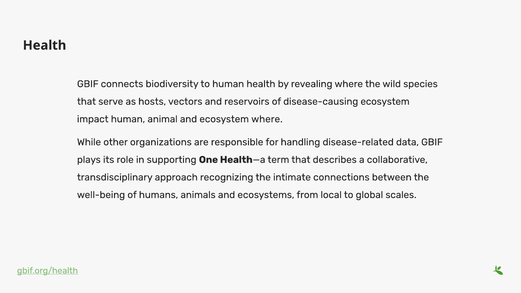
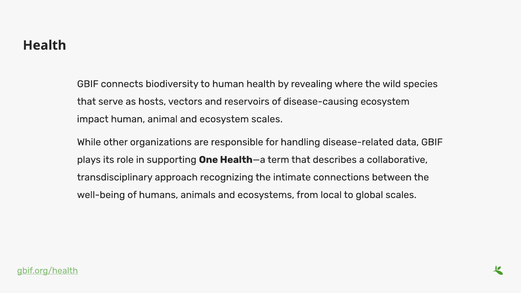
ecosystem where: where -> scales
